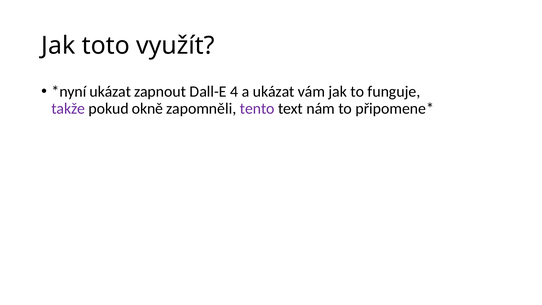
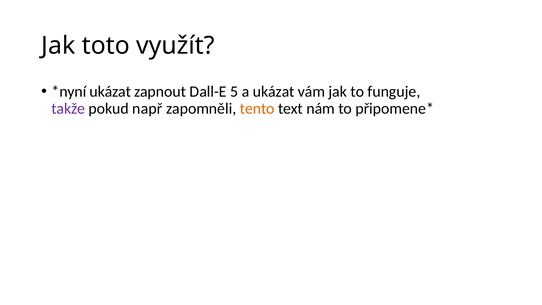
4: 4 -> 5
okně: okně -> např
tento colour: purple -> orange
